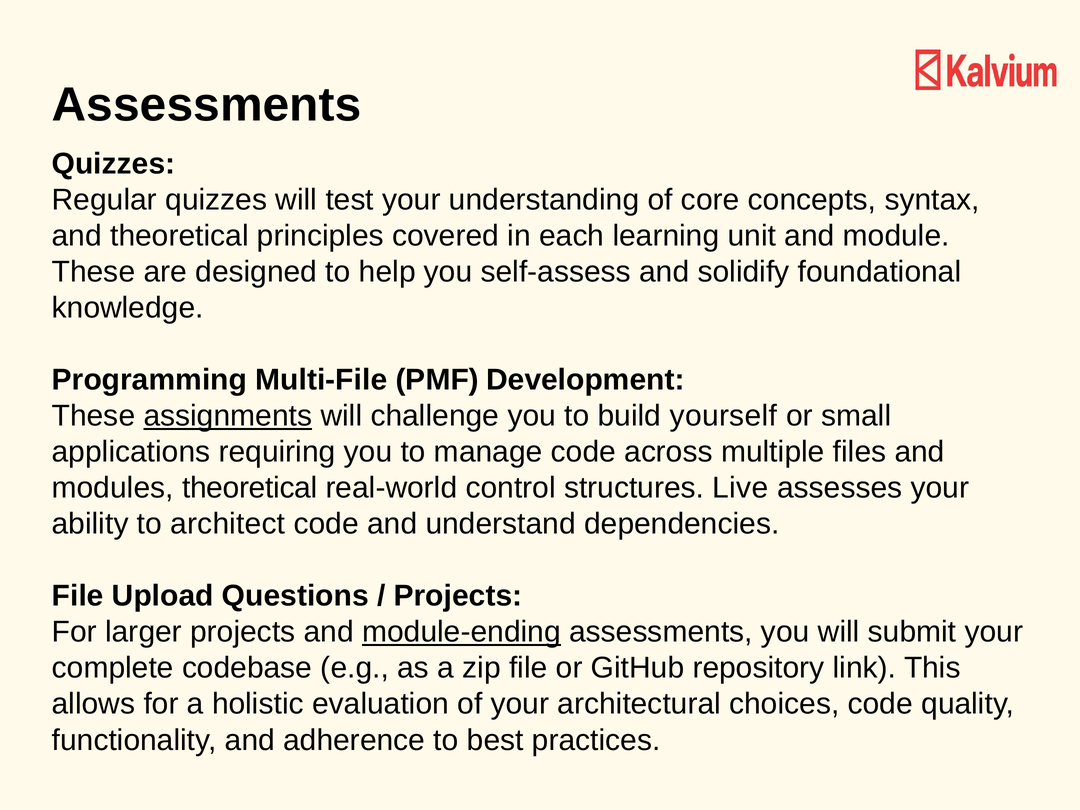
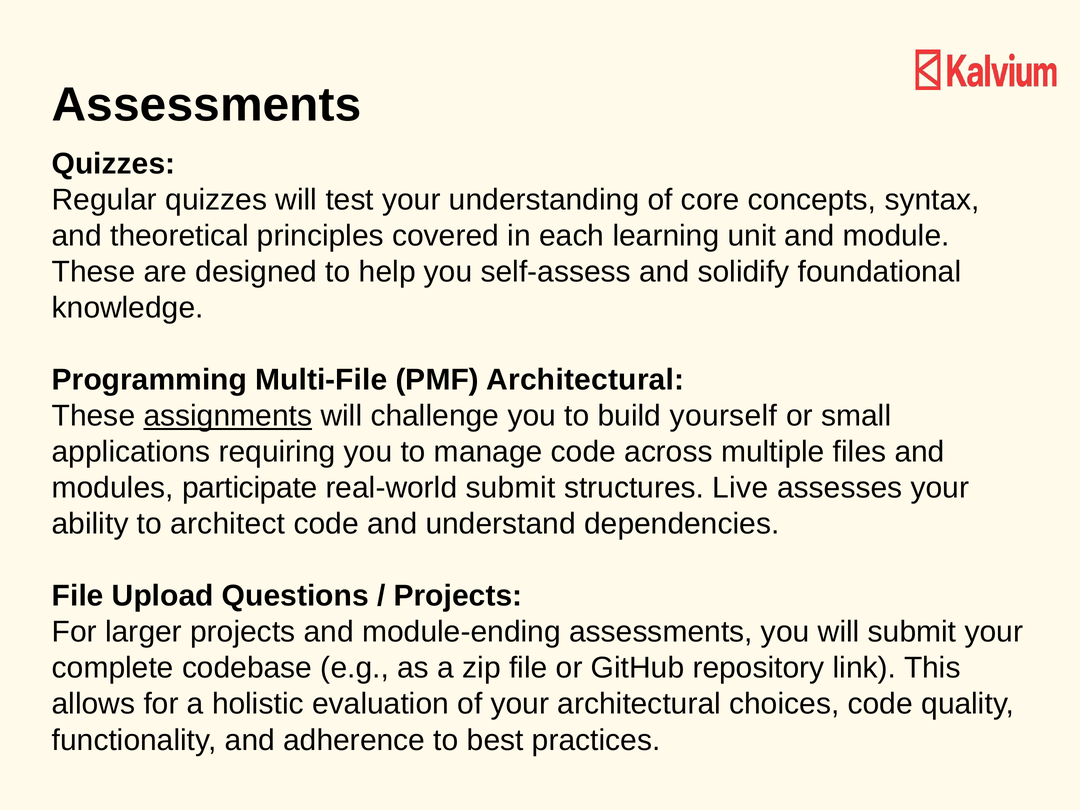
PMF Development: Development -> Architectural
modules theoretical: theoretical -> participate
real-world control: control -> submit
module-ending underline: present -> none
